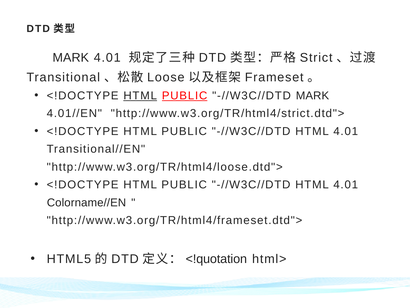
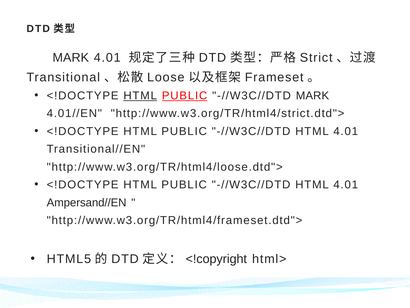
Colorname//EN: Colorname//EN -> Ampersand//EN
<!quotation: <!quotation -> <!copyright
